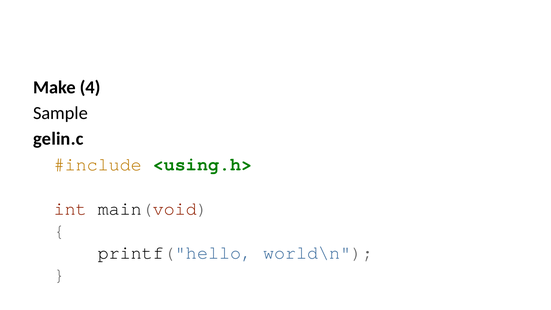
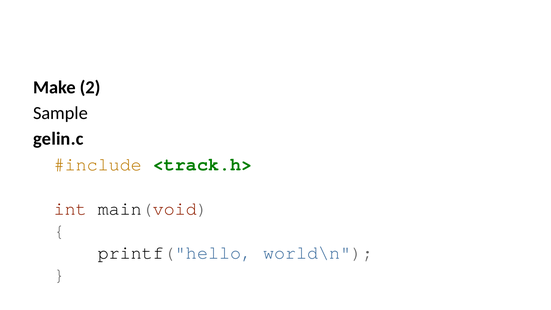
4: 4 -> 2
<using.h>: <using.h> -> <track.h>
